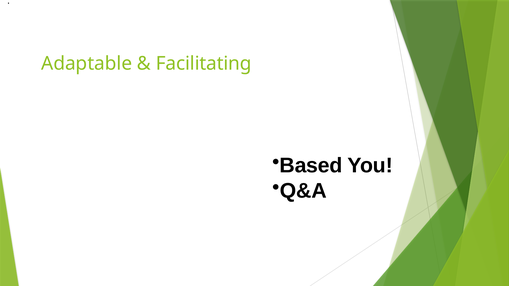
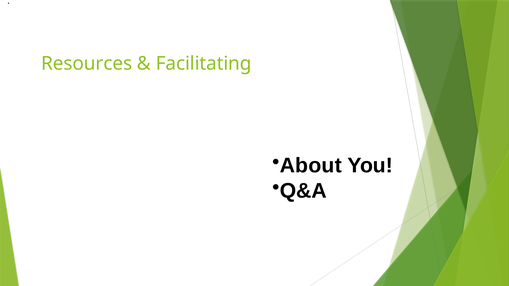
Adaptable: Adaptable -> Resources
Based: Based -> About
